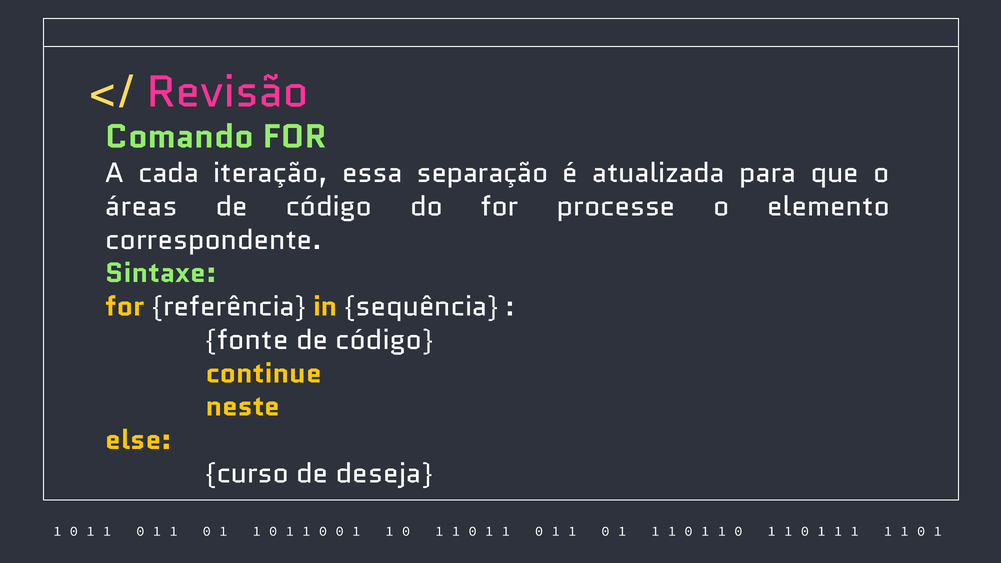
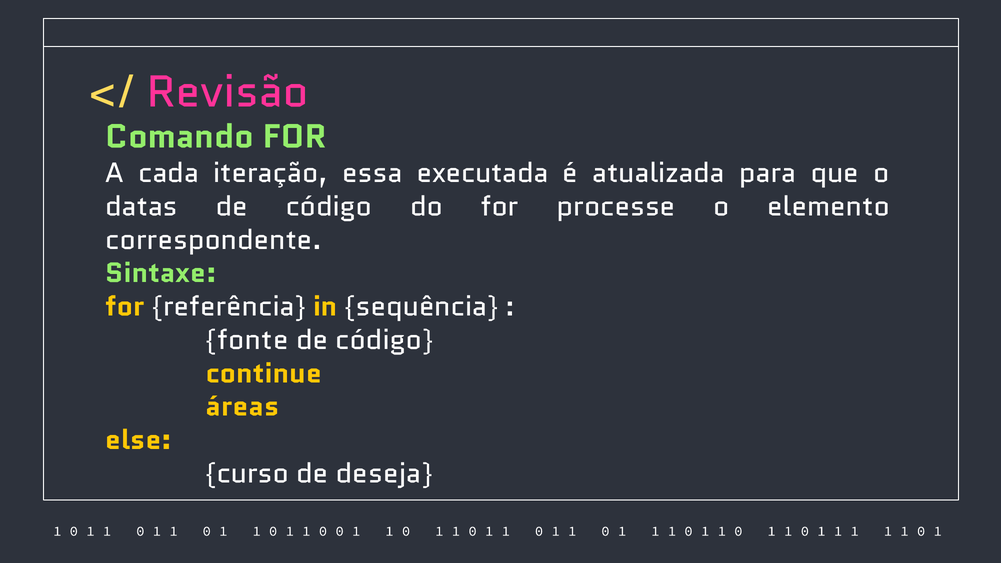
separação: separação -> executada
áreas: áreas -> datas
neste: neste -> áreas
